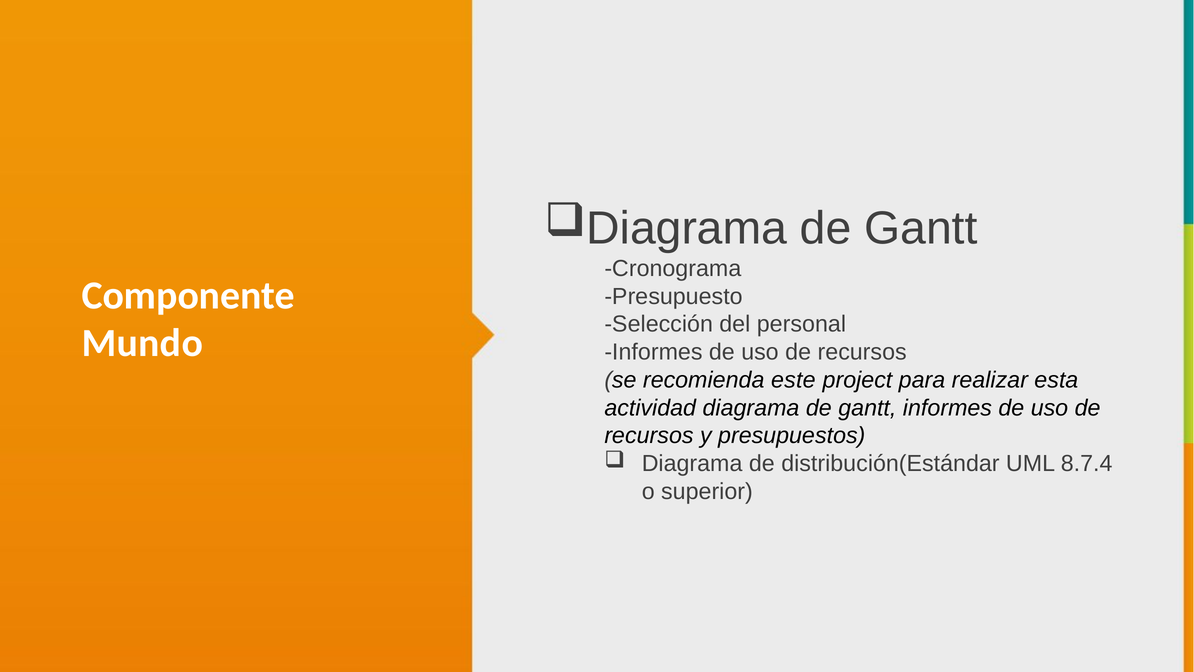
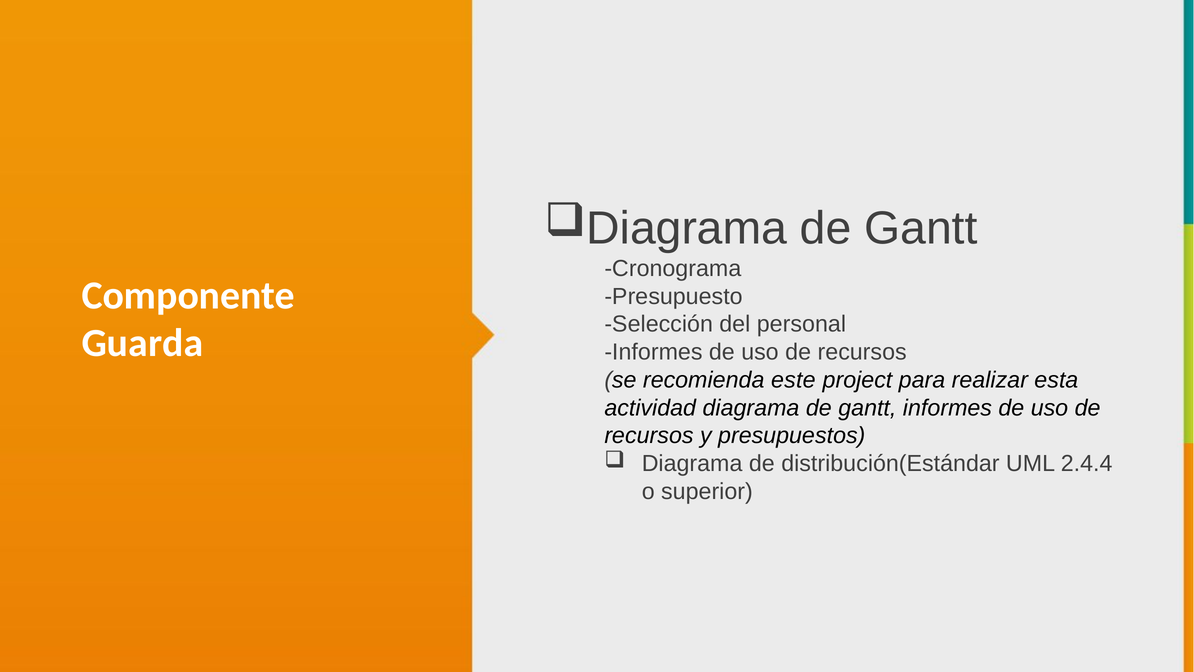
Mundo: Mundo -> Guarda
8.7.4: 8.7.4 -> 2.4.4
